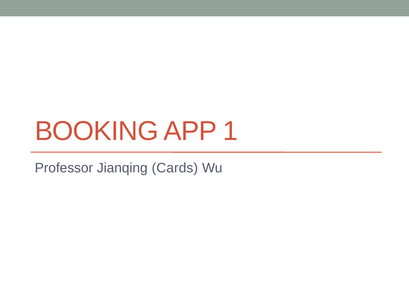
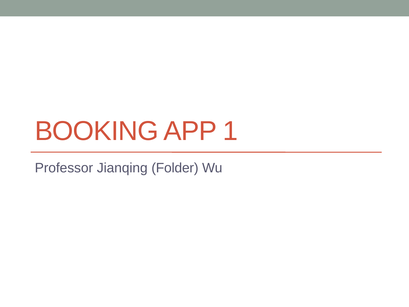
Cards: Cards -> Folder
